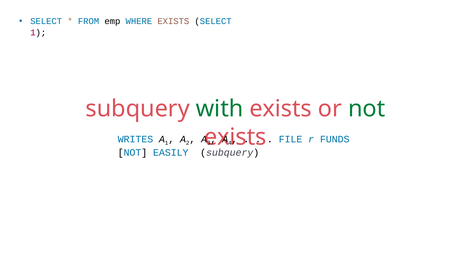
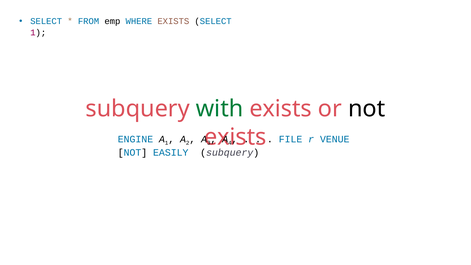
not at (367, 109) colour: green -> black
WRITES: WRITES -> ENGINE
FUNDS: FUNDS -> VENUE
